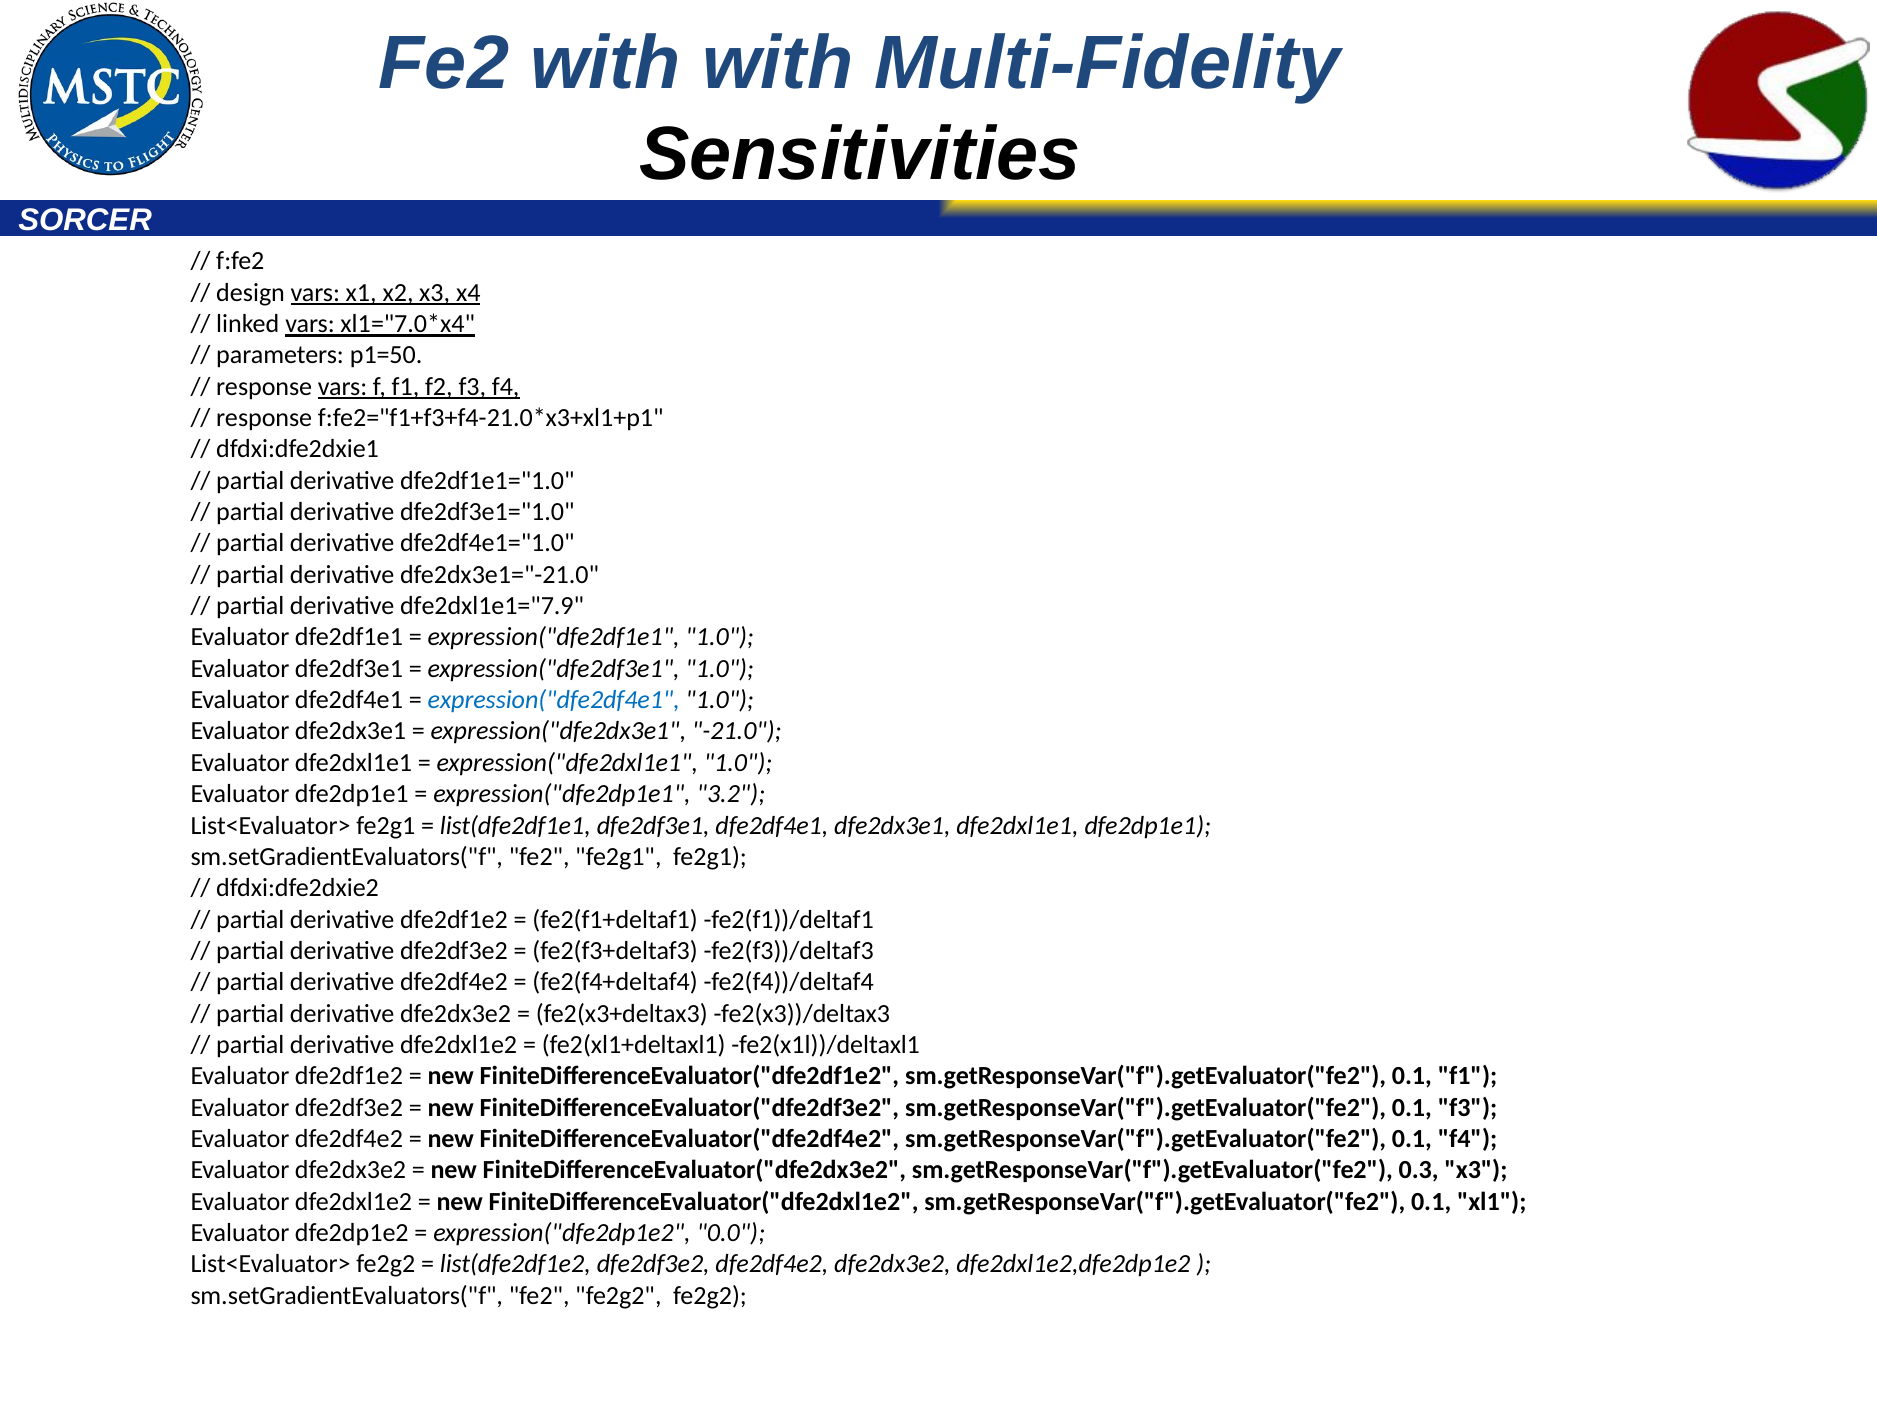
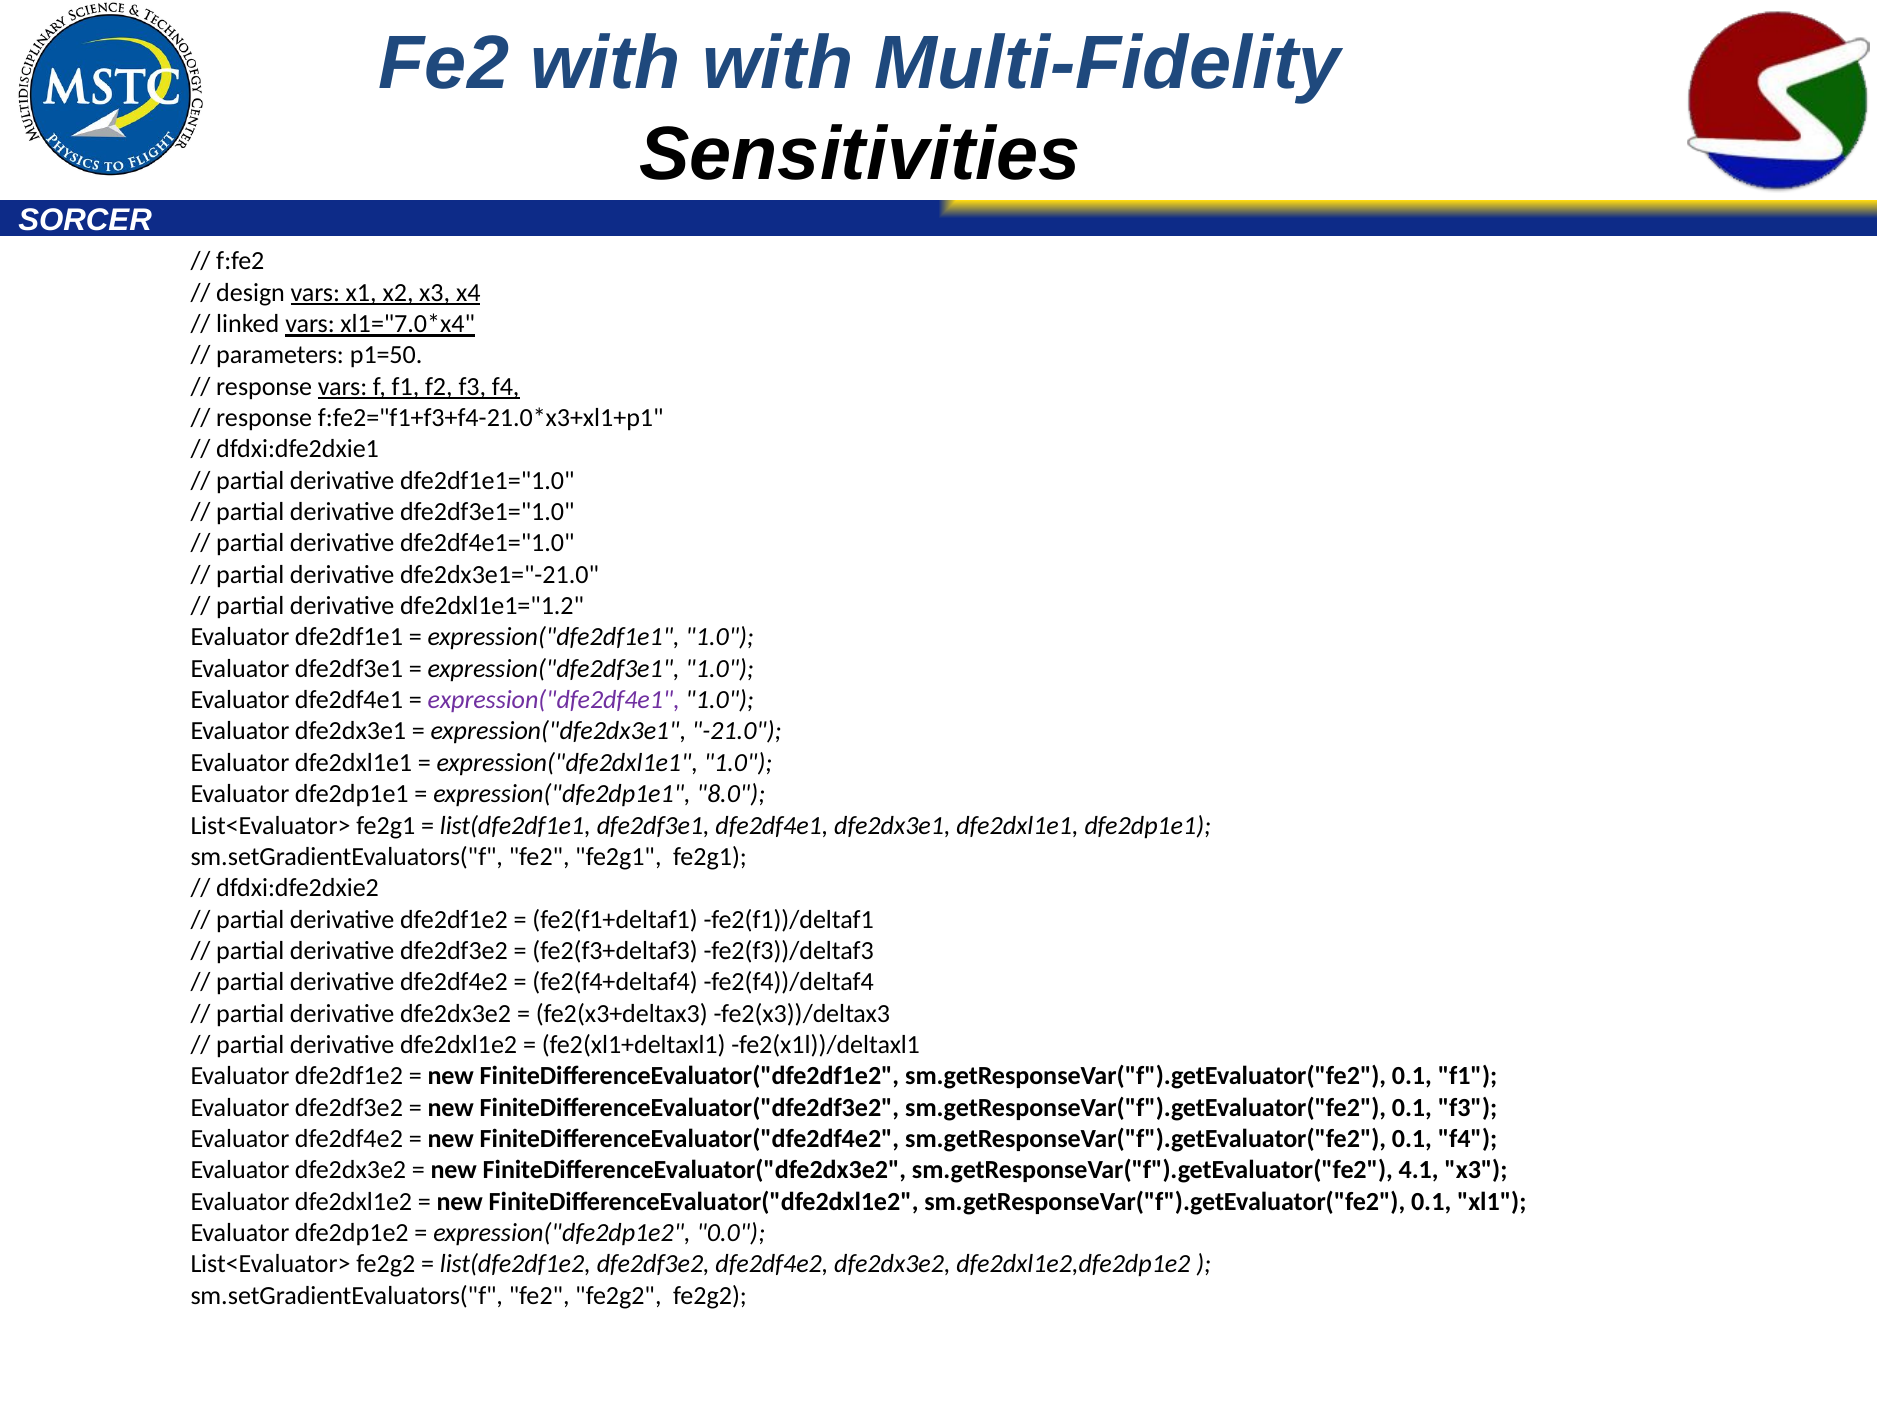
dfe2dxl1e1="7.9: dfe2dxl1e1="7.9 -> dfe2dxl1e1="1.2
expression("dfe2df4e1 colour: blue -> purple
3.2: 3.2 -> 8.0
0.3: 0.3 -> 4.1
